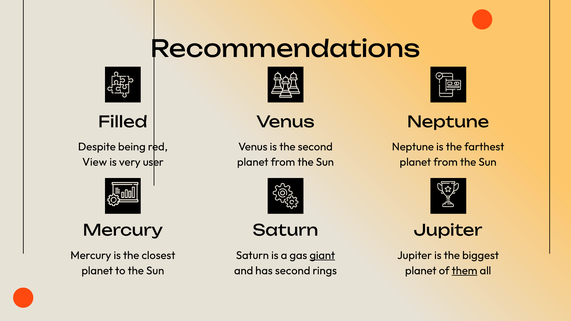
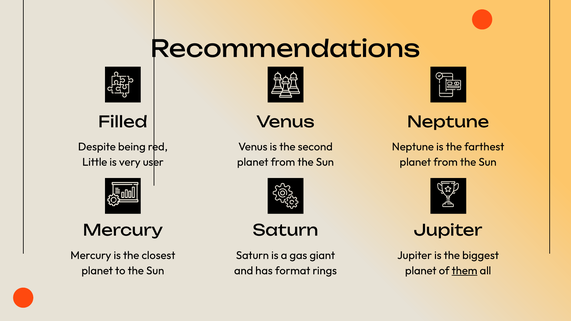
View: View -> Little
giant underline: present -> none
has second: second -> format
